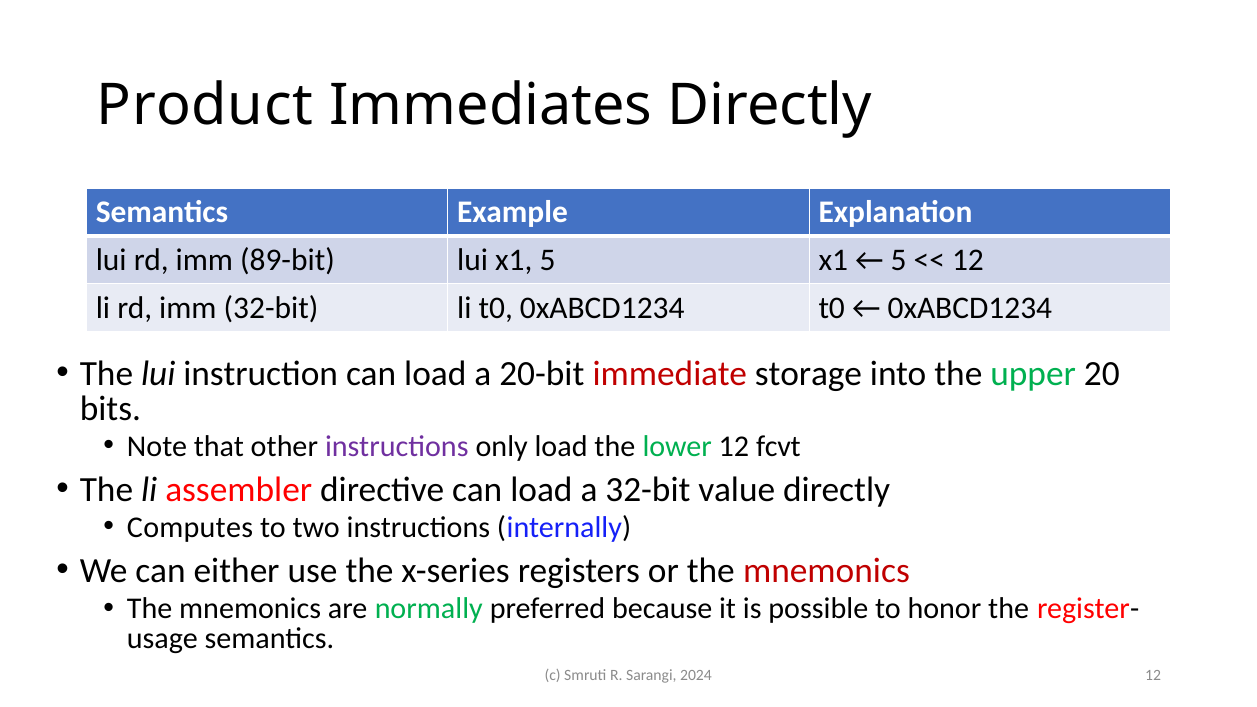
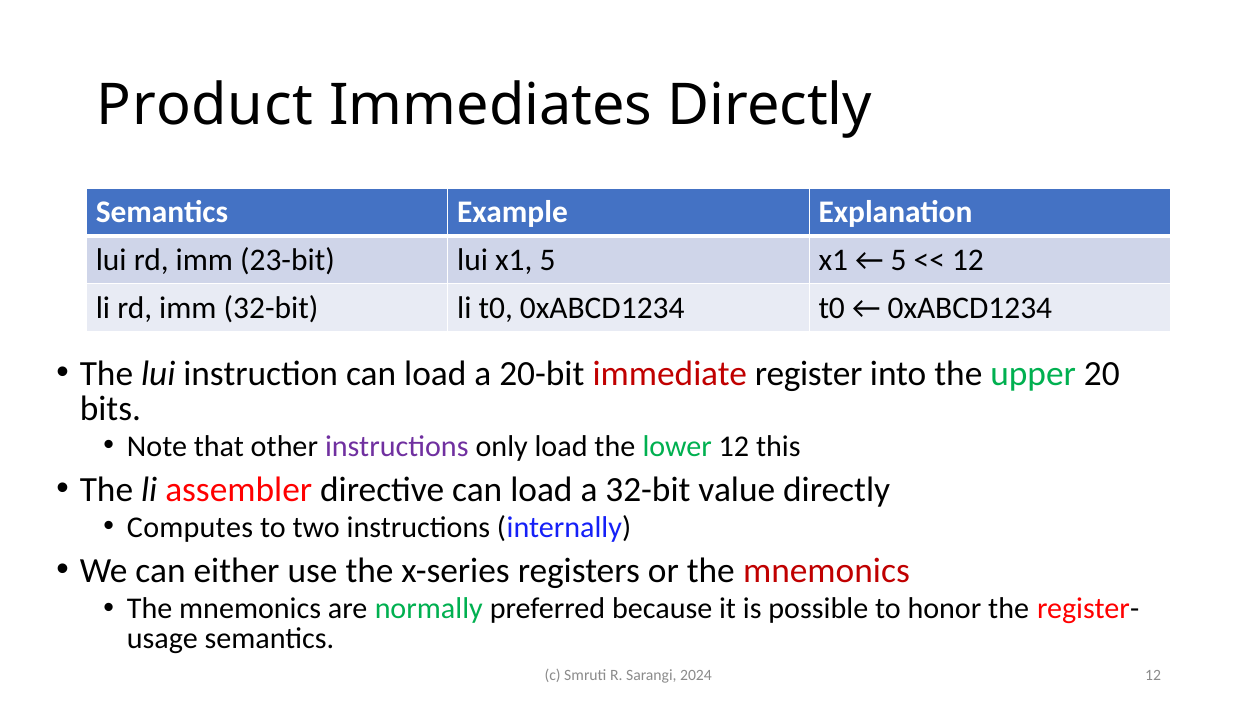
89-bit: 89-bit -> 23-bit
storage: storage -> register
fcvt: fcvt -> this
